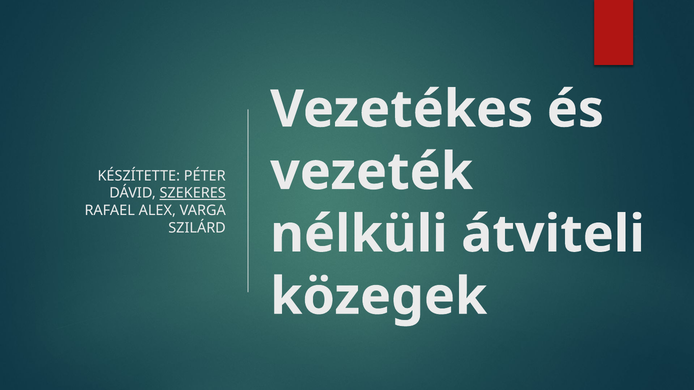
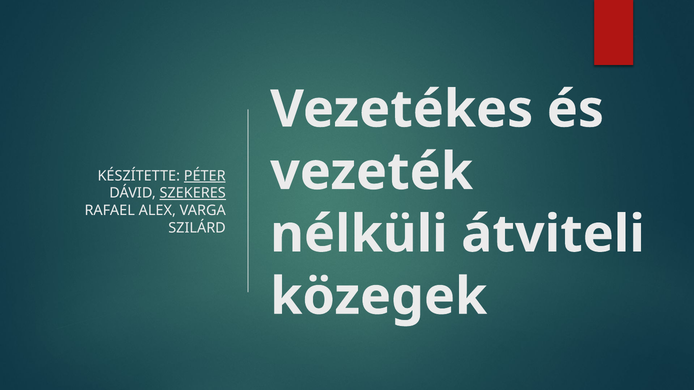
PÉTER underline: none -> present
